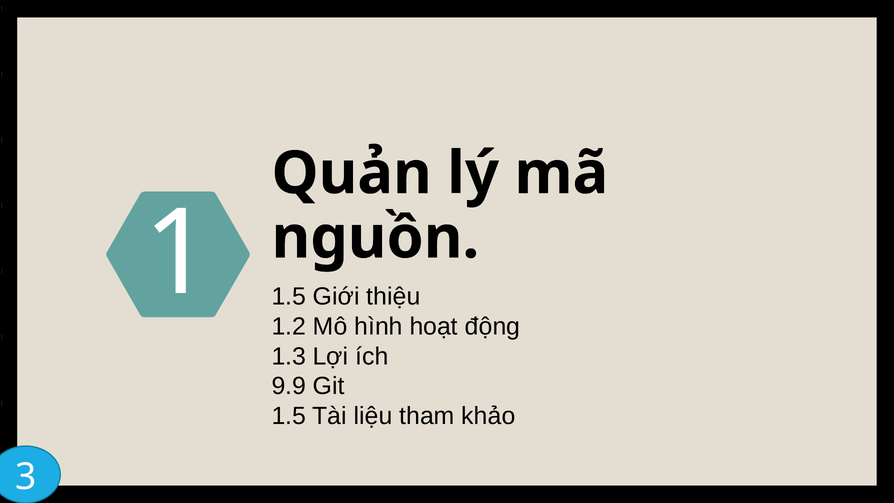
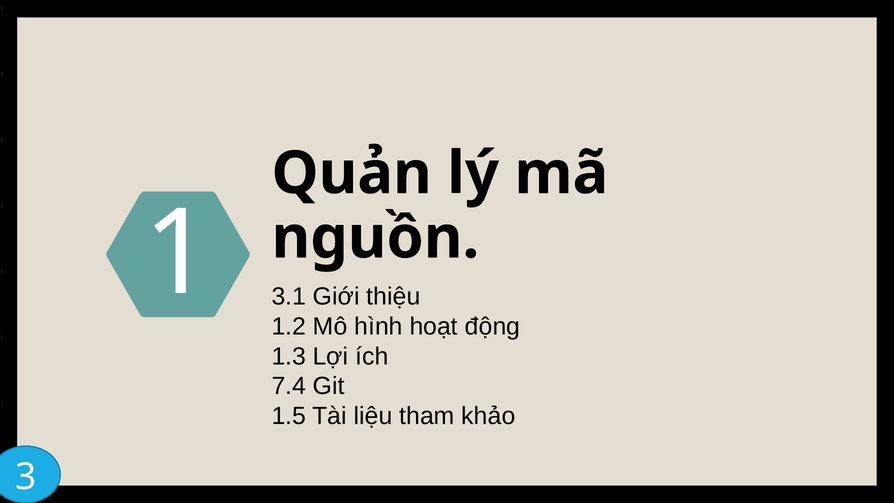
1.5 at (289, 297): 1.5 -> 3.1
9.9: 9.9 -> 7.4
